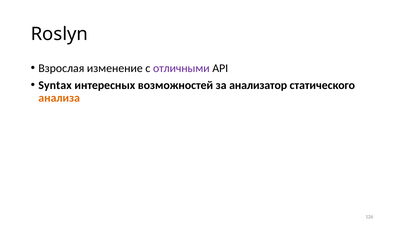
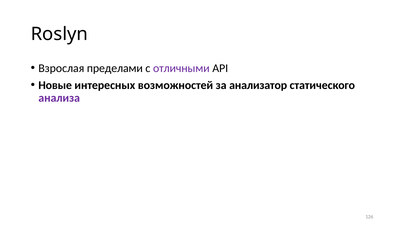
изменение: изменение -> пределами
Syntax: Syntax -> Новые
анализа colour: orange -> purple
